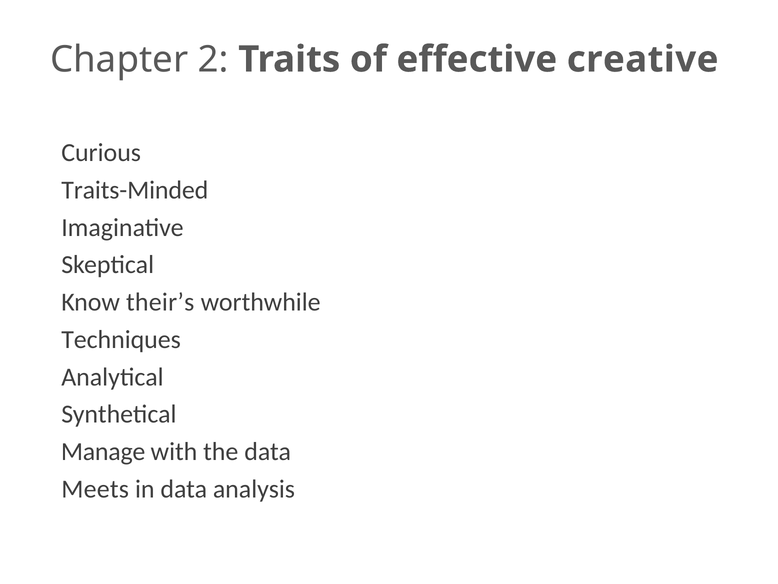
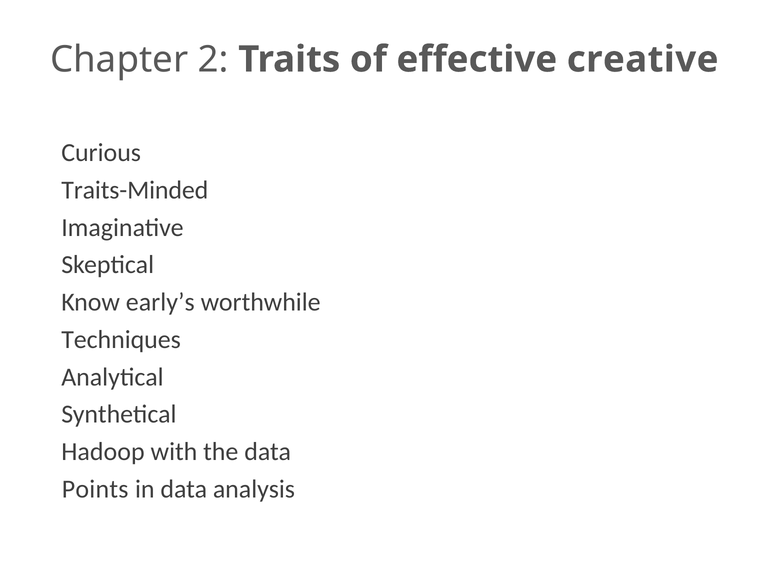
their’s: their’s -> early’s
Manage: Manage -> Hadoop
Meets: Meets -> Points
